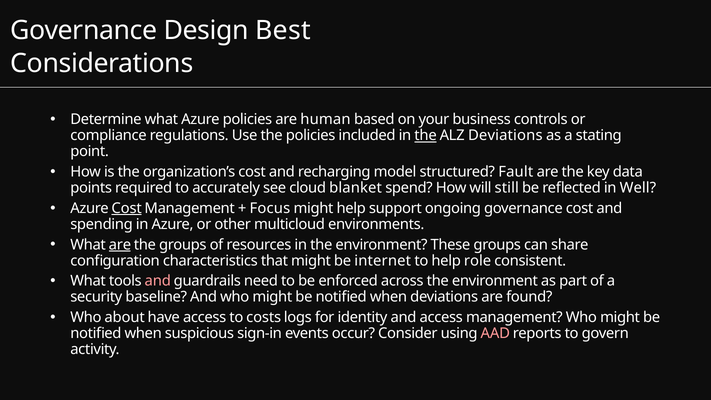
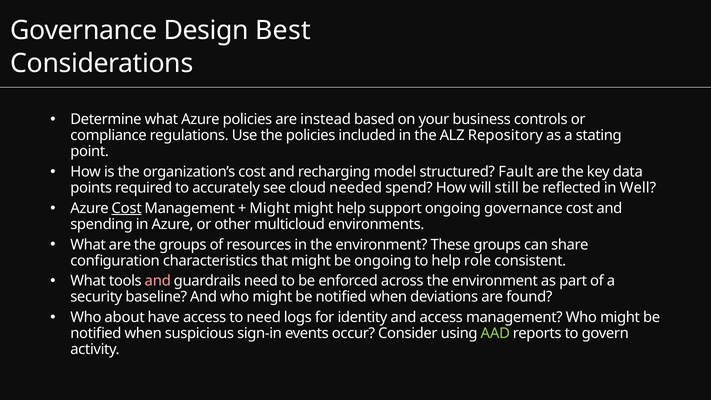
human: human -> instead
the at (426, 136) underline: present -> none
ALZ Deviations: Deviations -> Repository
blanket: blanket -> needed
Focus at (270, 208): Focus -> Might
are at (120, 245) underline: present -> none
be internet: internet -> ongoing
to costs: costs -> need
AAD colour: pink -> light green
